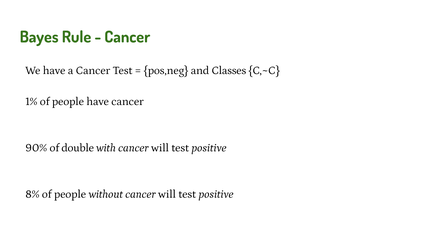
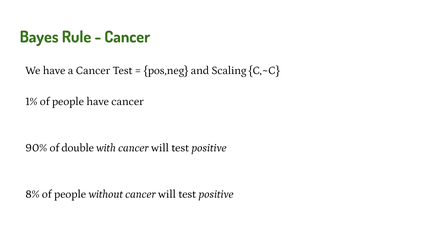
Classes: Classes -> Scaling
